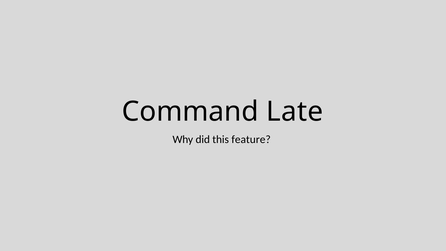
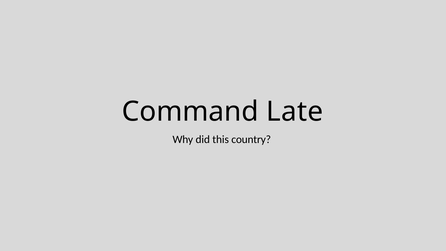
feature: feature -> country
